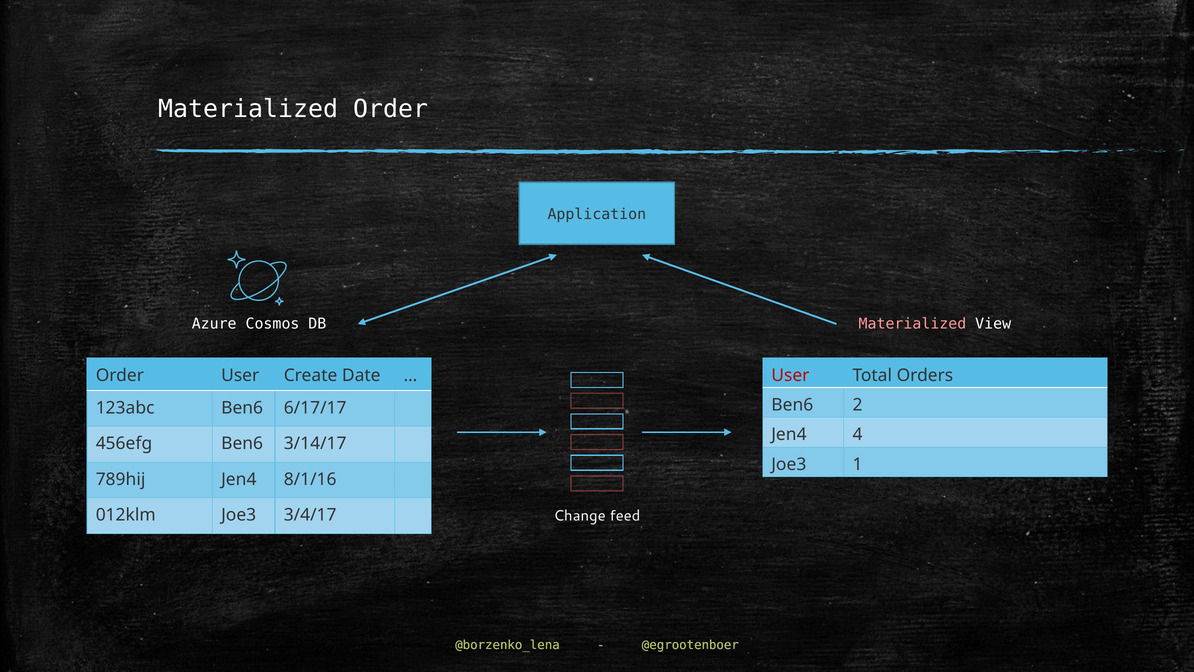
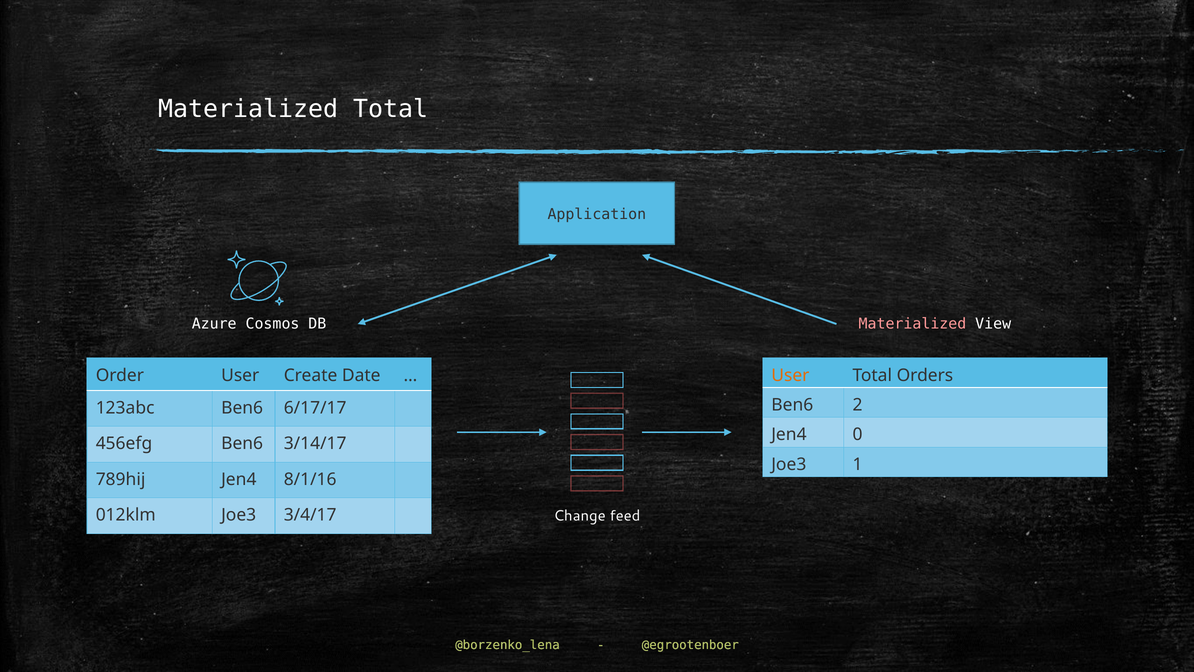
Materialized Order: Order -> Total
User at (790, 375) colour: red -> orange
4: 4 -> 0
